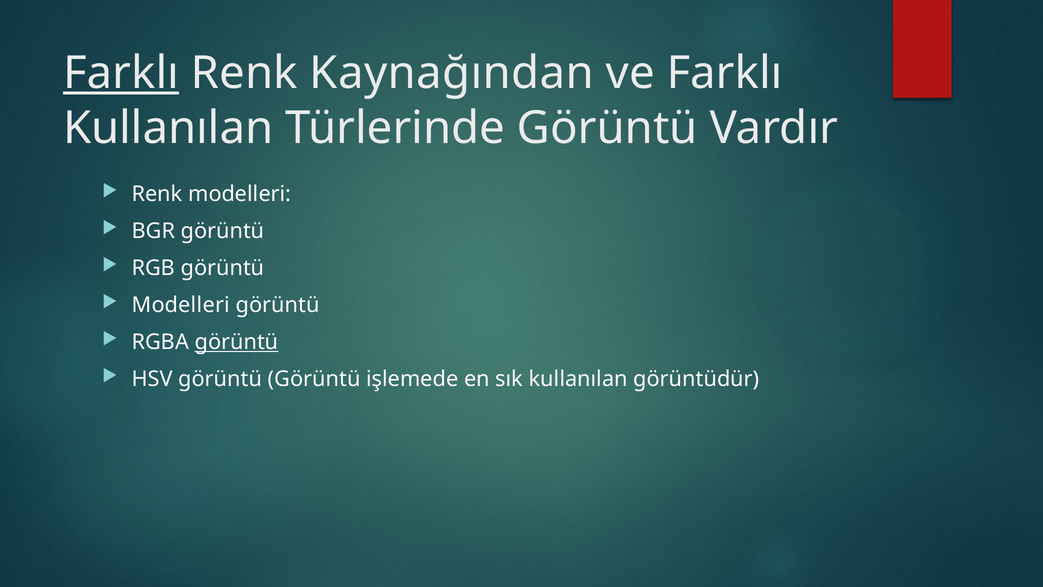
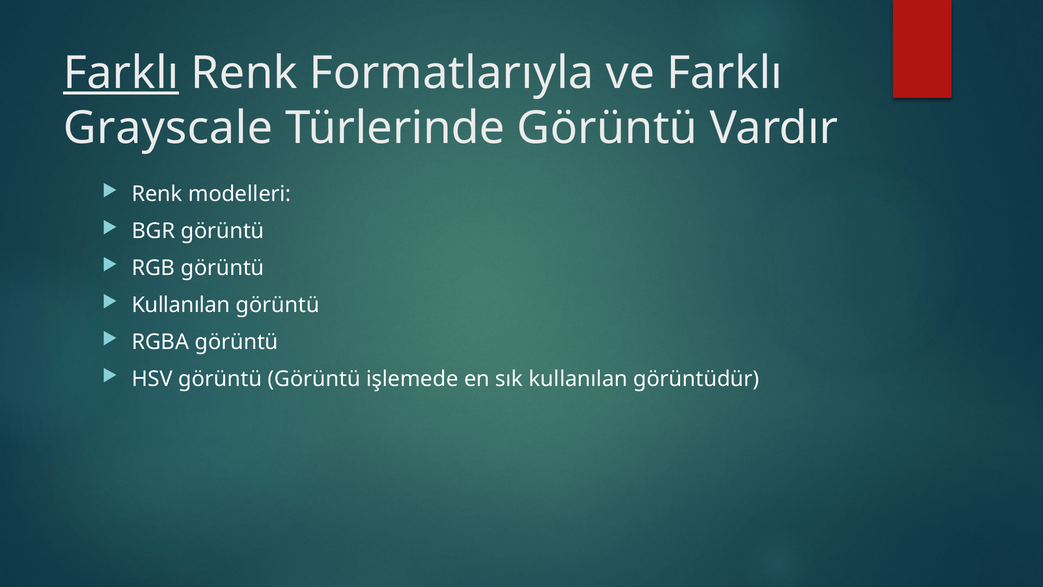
Kaynağından: Kaynağından -> Formatlarıyla
Kullanılan at (168, 128): Kullanılan -> Grayscale
Modelleri at (181, 305): Modelleri -> Kullanılan
görüntü at (236, 342) underline: present -> none
